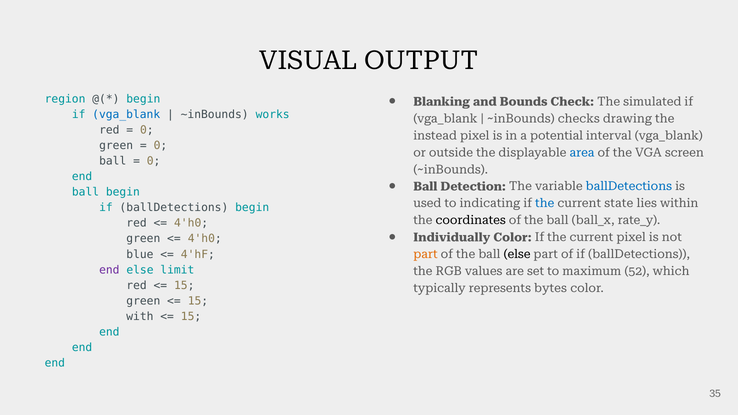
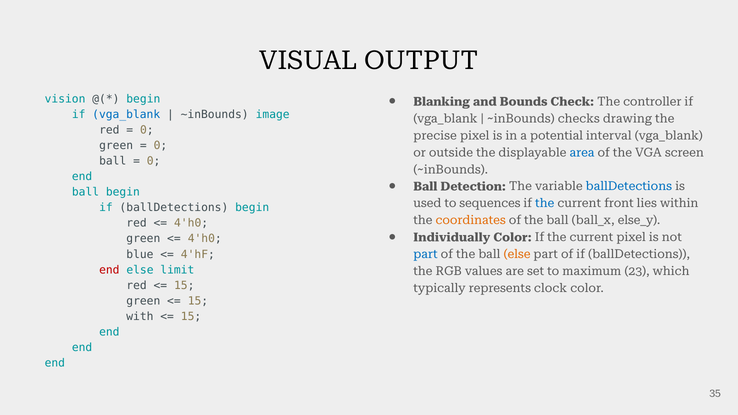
region: region -> vision
simulated: simulated -> controller
works: works -> image
instead: instead -> precise
indicating: indicating -> sequences
state: state -> front
coordinates colour: black -> orange
rate_y: rate_y -> else_y
part at (425, 254) colour: orange -> blue
else at (517, 254) colour: black -> orange
end at (109, 270) colour: purple -> red
52: 52 -> 23
bytes: bytes -> clock
